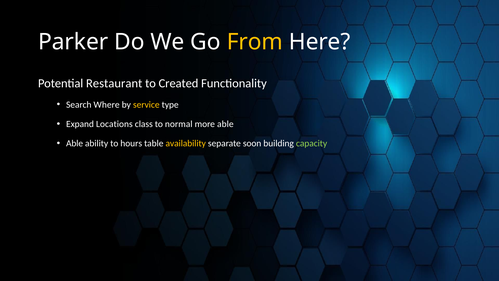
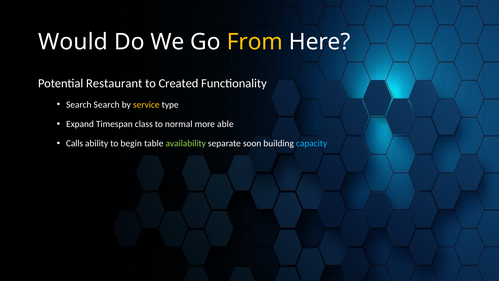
Parker: Parker -> Would
Search Where: Where -> Search
Locations: Locations -> Timespan
Able at (75, 143): Able -> Calls
hours: hours -> begin
availability colour: yellow -> light green
capacity colour: light green -> light blue
